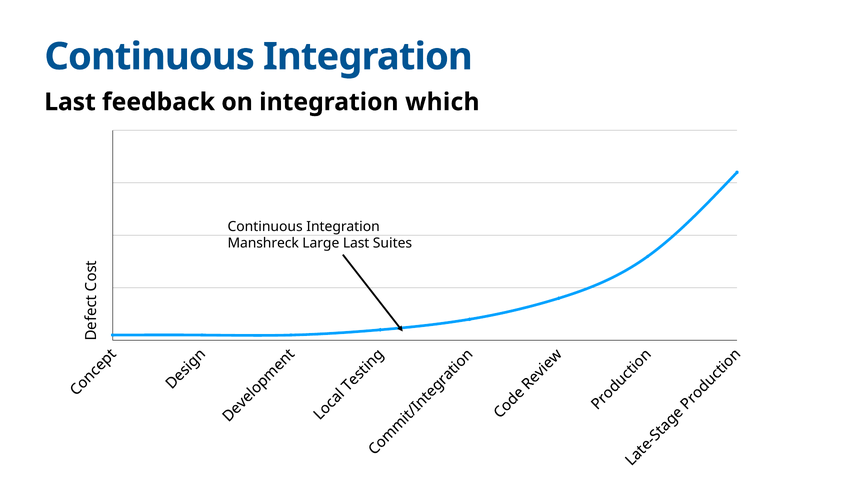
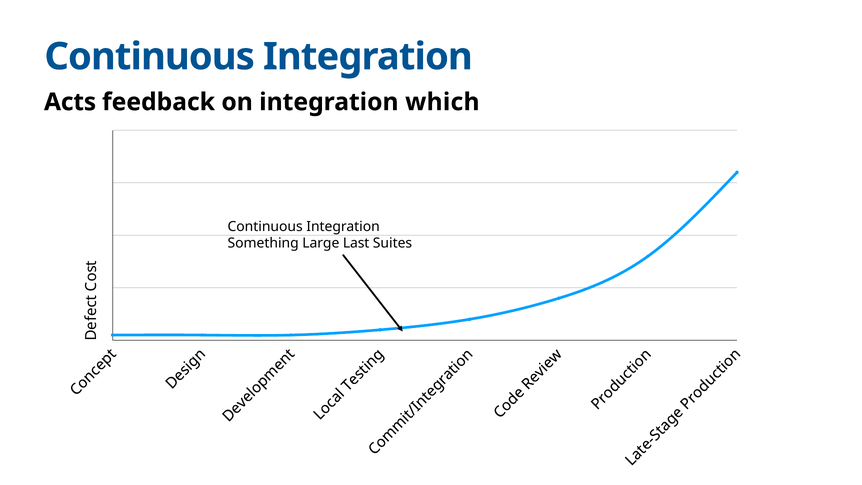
Last at (70, 102): Last -> Acts
Manshreck: Manshreck -> Something
